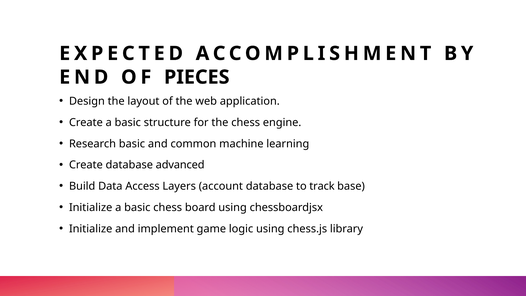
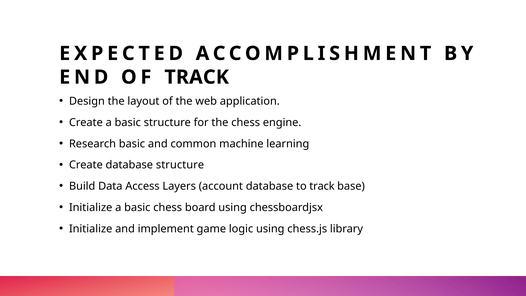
OF PIECES: PIECES -> TRACK
database advanced: advanced -> structure
